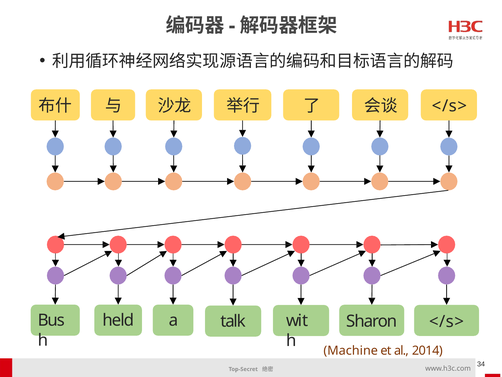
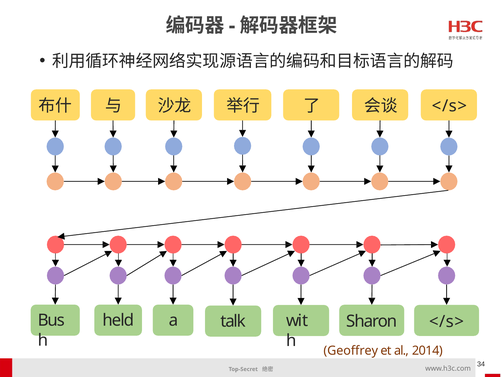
Machine: Machine -> Geoffrey
